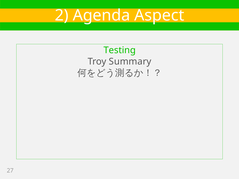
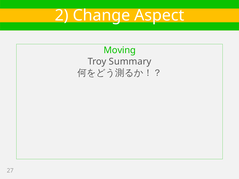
Agenda: Agenda -> Change
Testing: Testing -> Moving
